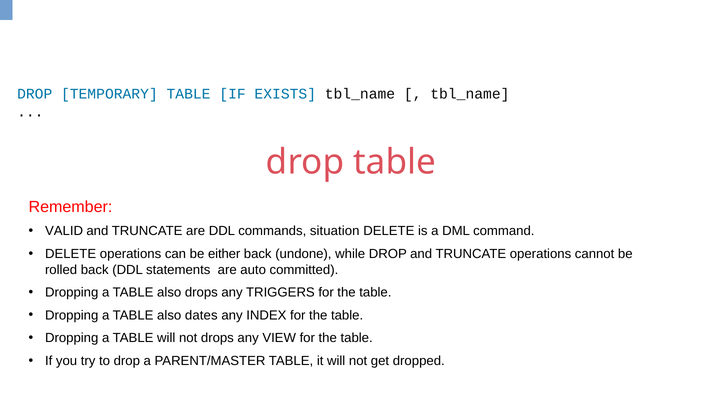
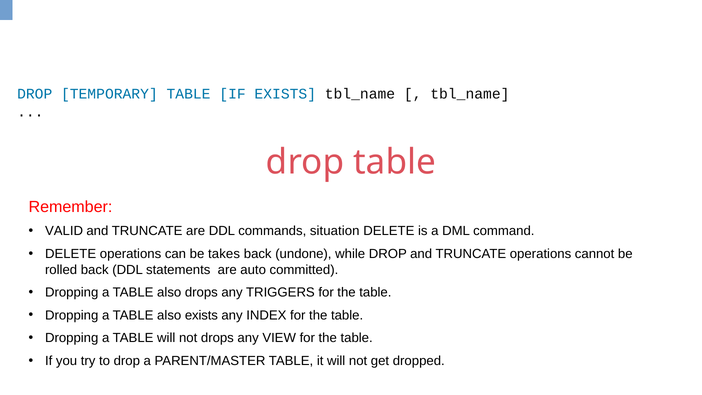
either: either -> takes
also dates: dates -> exists
